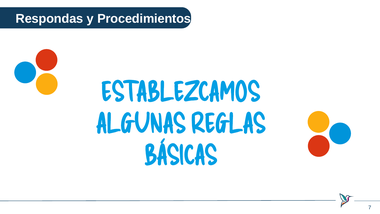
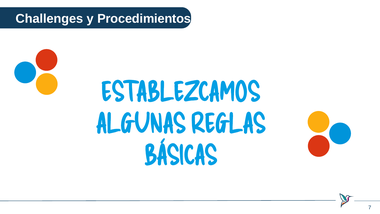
Respondas: Respondas -> Challenges
